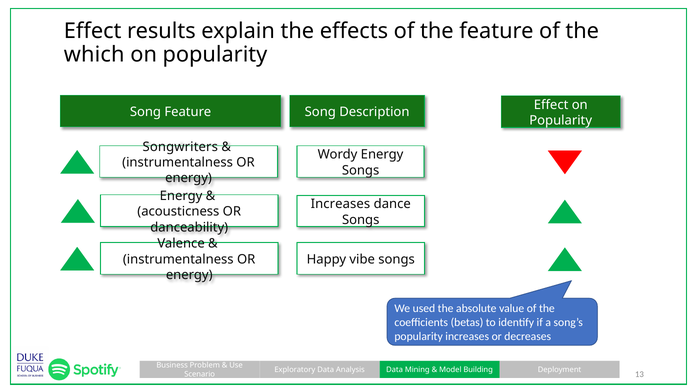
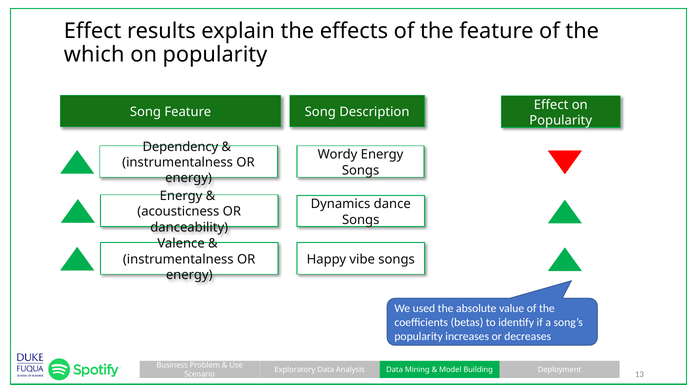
Songwriters: Songwriters -> Dependency
Increases at (340, 204): Increases -> Dynamics
